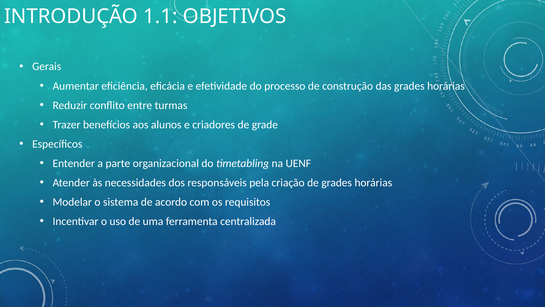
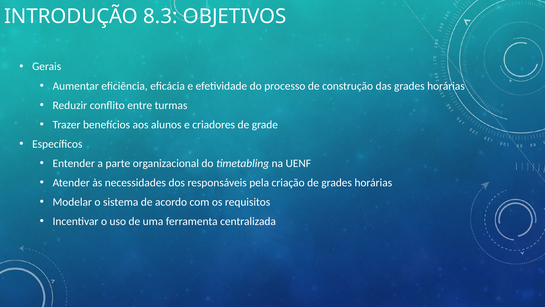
1.1: 1.1 -> 8.3
